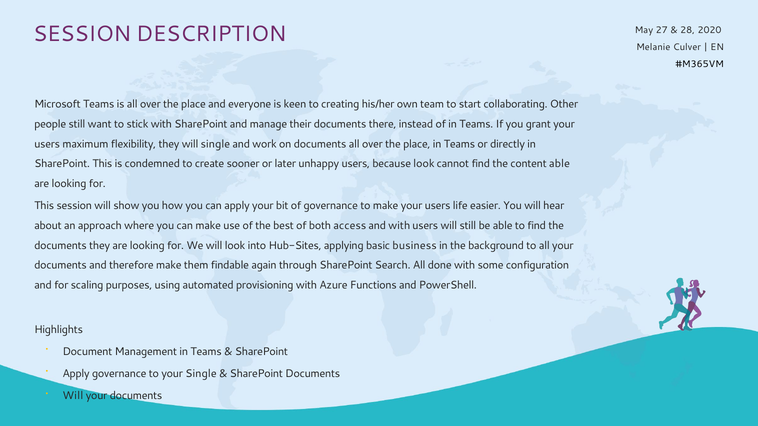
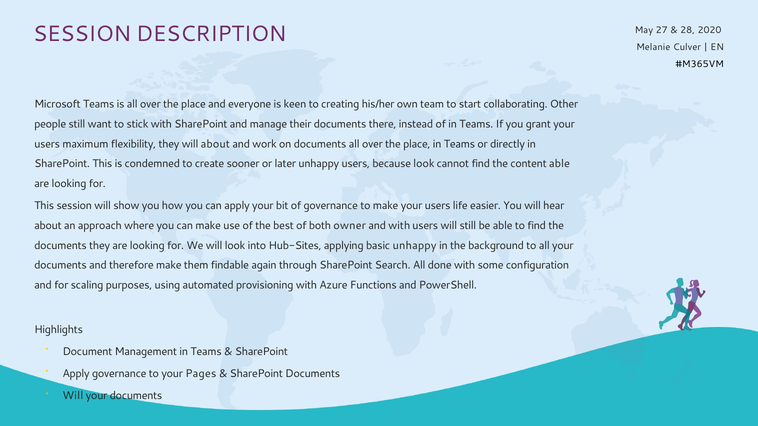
will single: single -> about
access: access -> owner
basic business: business -> unhappy
your Single: Single -> Pages
